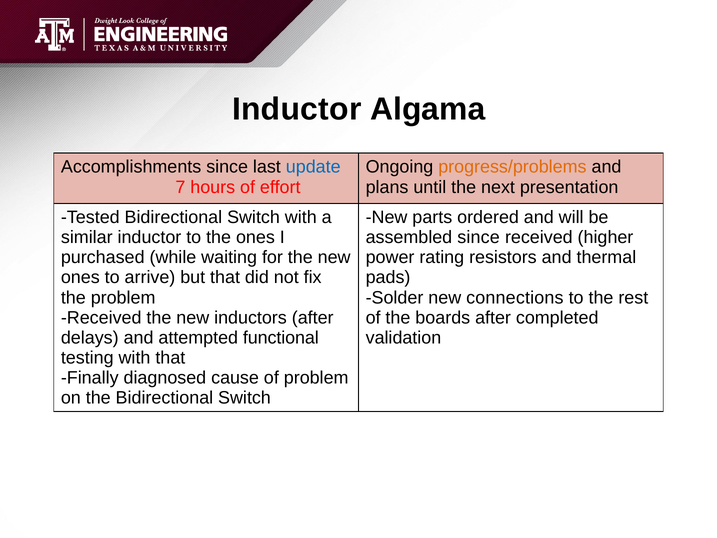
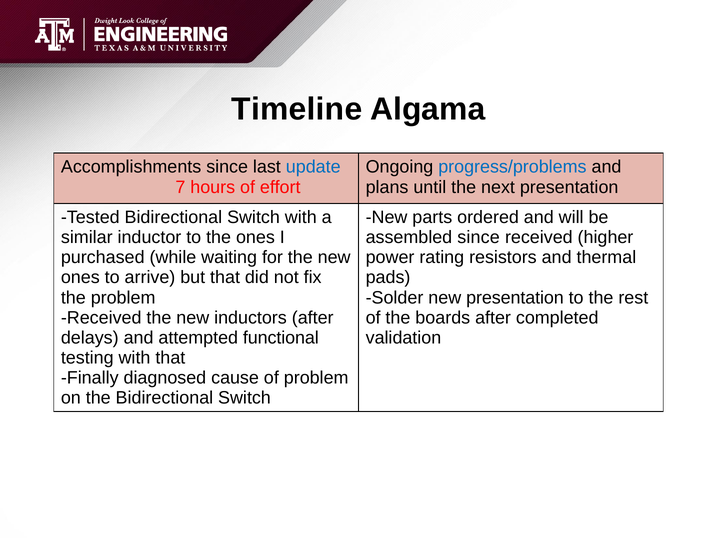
Inductor at (297, 109): Inductor -> Timeline
progress/problems colour: orange -> blue
new connections: connections -> presentation
